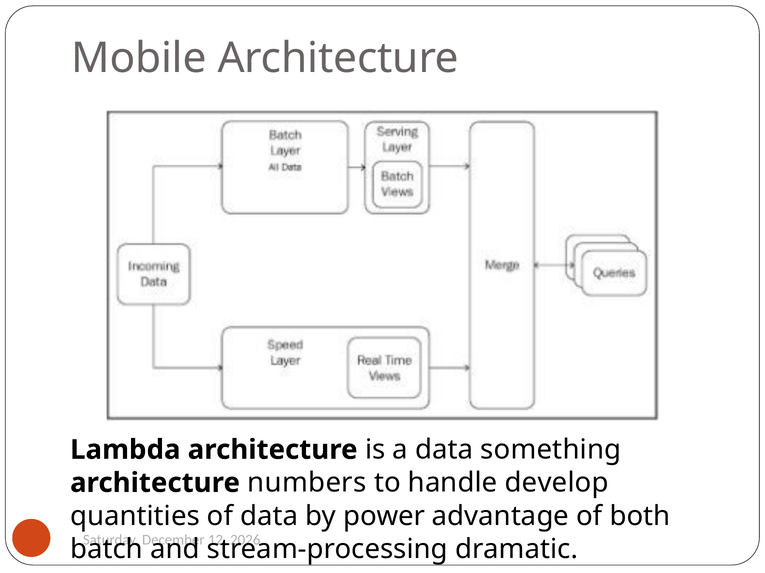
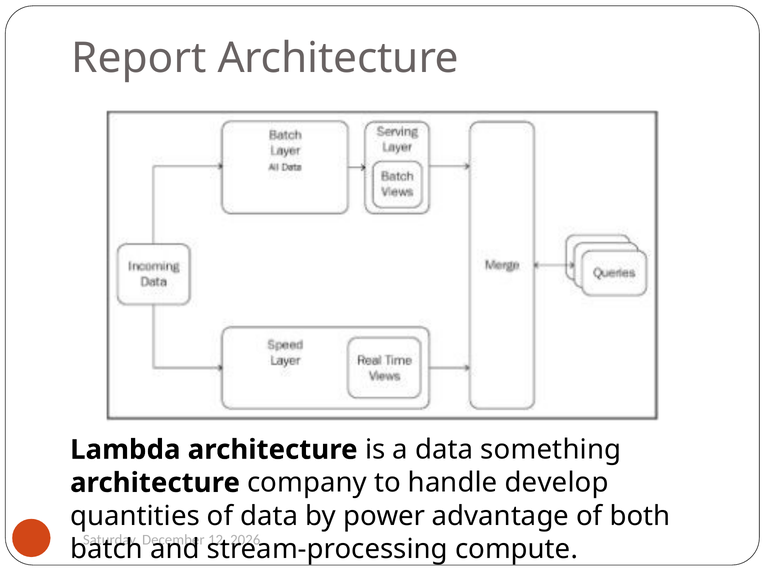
Mobile: Mobile -> Report
numbers: numbers -> company
dramatic: dramatic -> compute
